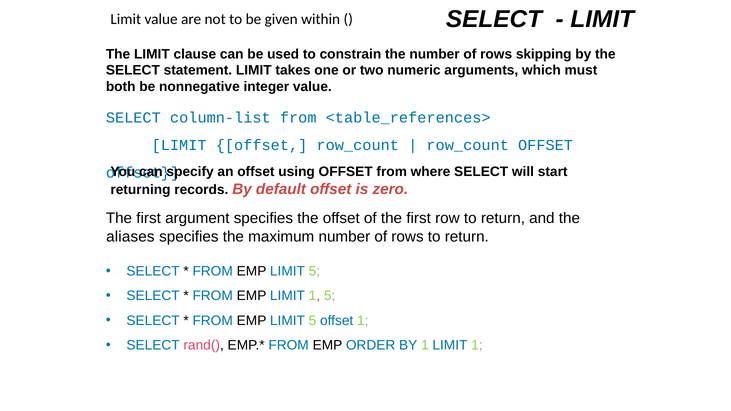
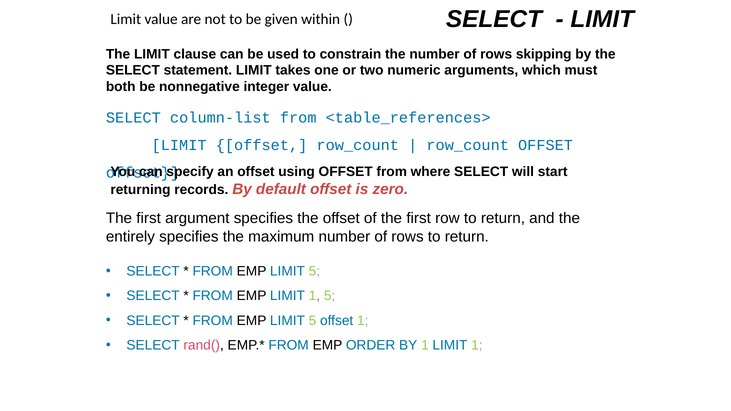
aliases: aliases -> entirely
